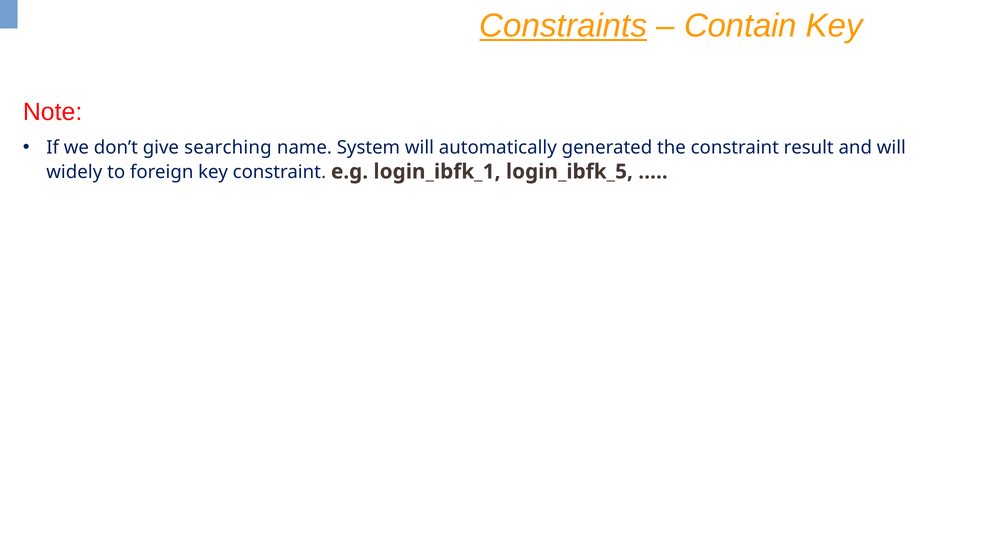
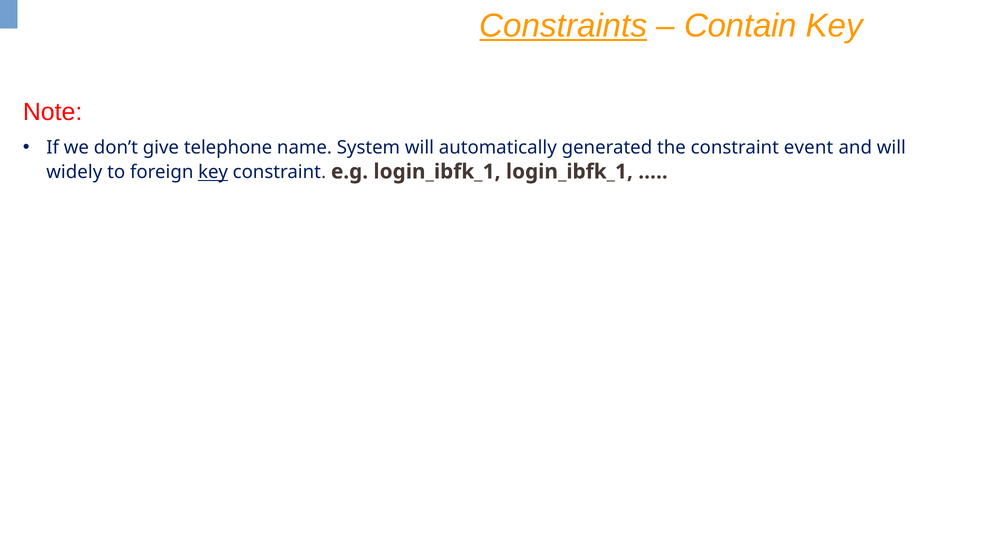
searching: searching -> telephone
result: result -> event
key at (213, 172) underline: none -> present
login_ibfk_1 login_ibfk_5: login_ibfk_5 -> login_ibfk_1
